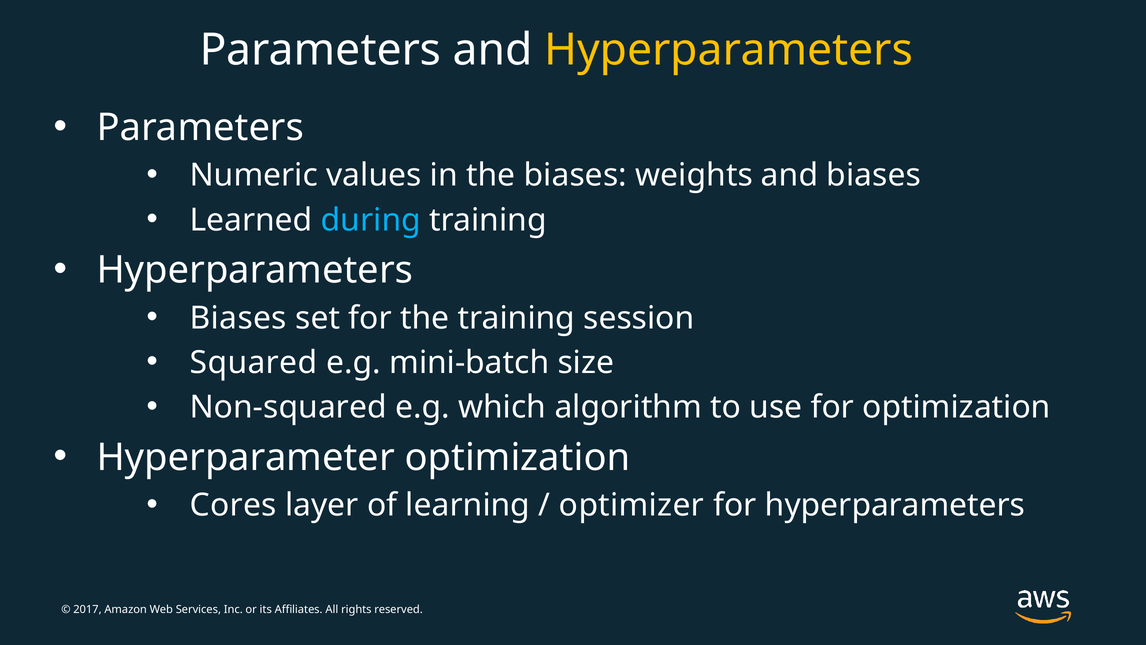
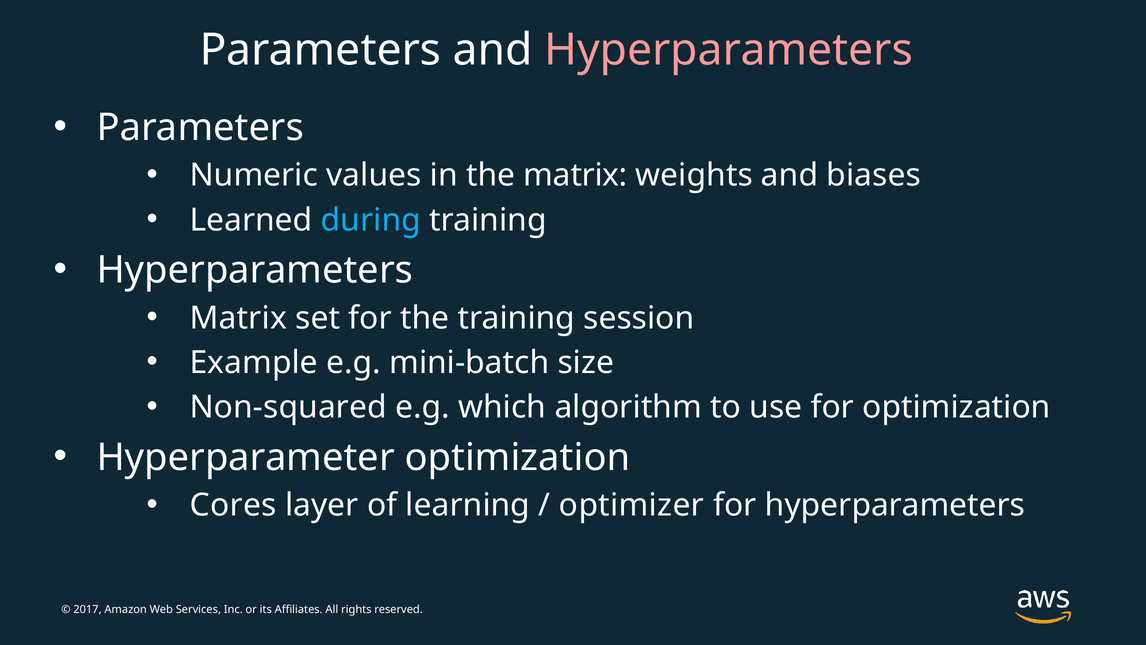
Hyperparameters at (729, 50) colour: yellow -> pink
the biases: biases -> matrix
Biases at (238, 318): Biases -> Matrix
Squared: Squared -> Example
